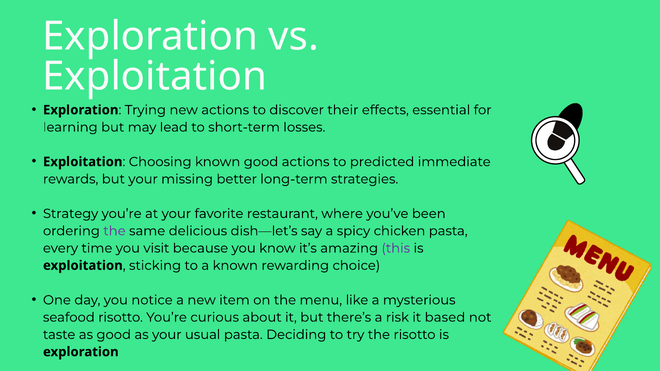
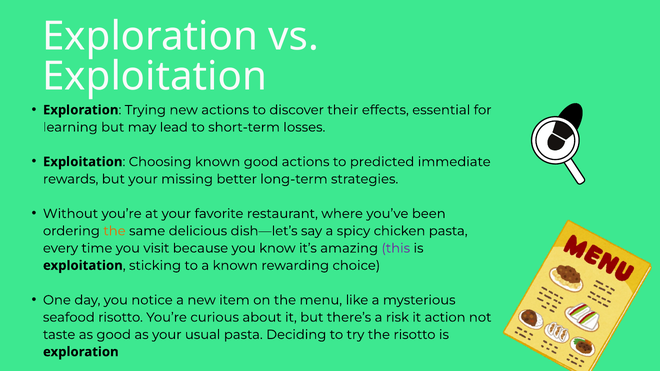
Strategy: Strategy -> Without
the at (114, 231) colour: purple -> orange
based: based -> action
